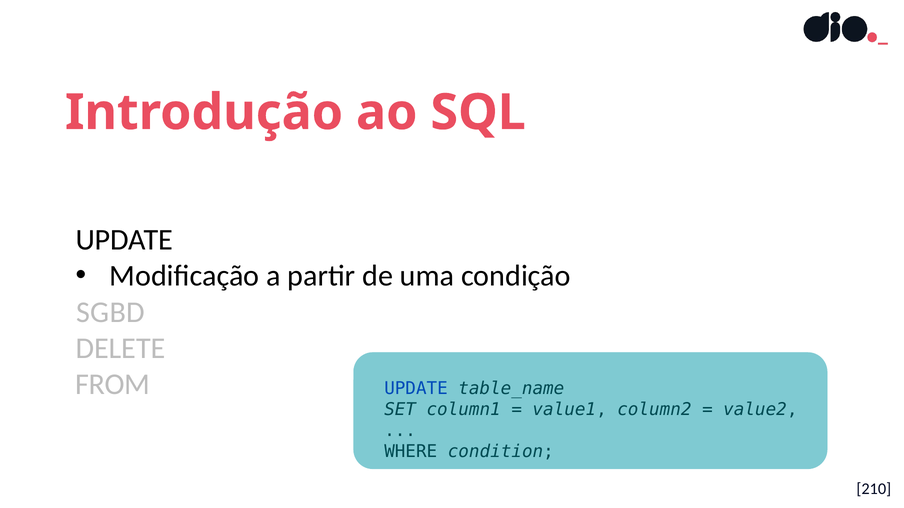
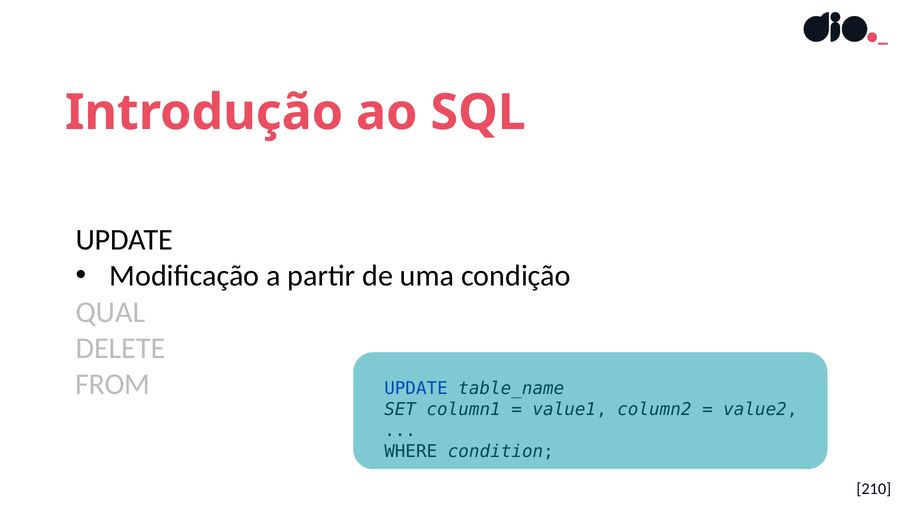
SGBD: SGBD -> QUAL
